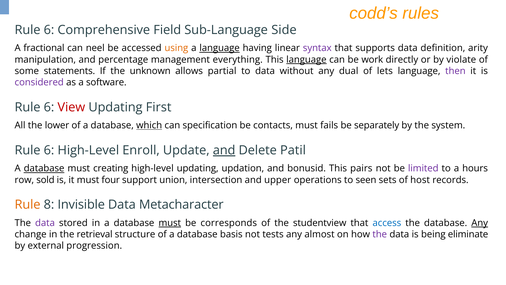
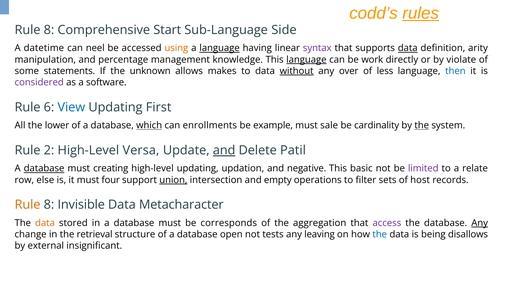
rules underline: none -> present
6 at (49, 30): 6 -> 8
Field: Field -> Start
fractional: fractional -> datetime
data at (408, 48) underline: none -> present
everything: everything -> knowledge
partial: partial -> makes
without underline: none -> present
dual: dual -> over
lets: lets -> less
then colour: purple -> blue
View colour: red -> blue
specification: specification -> enrollments
contacts: contacts -> example
fails: fails -> sale
separately: separately -> cardinality
the at (422, 125) underline: none -> present
6 at (49, 150): 6 -> 2
Enroll: Enroll -> Versa
bonusid: bonusid -> negative
pairs: pairs -> basic
hours: hours -> relate
sold: sold -> else
union underline: none -> present
upper: upper -> empty
seen: seen -> filter
data at (45, 223) colour: purple -> orange
must at (170, 223) underline: present -> none
studentview: studentview -> aggregation
access colour: blue -> purple
basis: basis -> open
almost: almost -> leaving
the at (380, 234) colour: purple -> blue
eliminate: eliminate -> disallows
progression: progression -> insignificant
